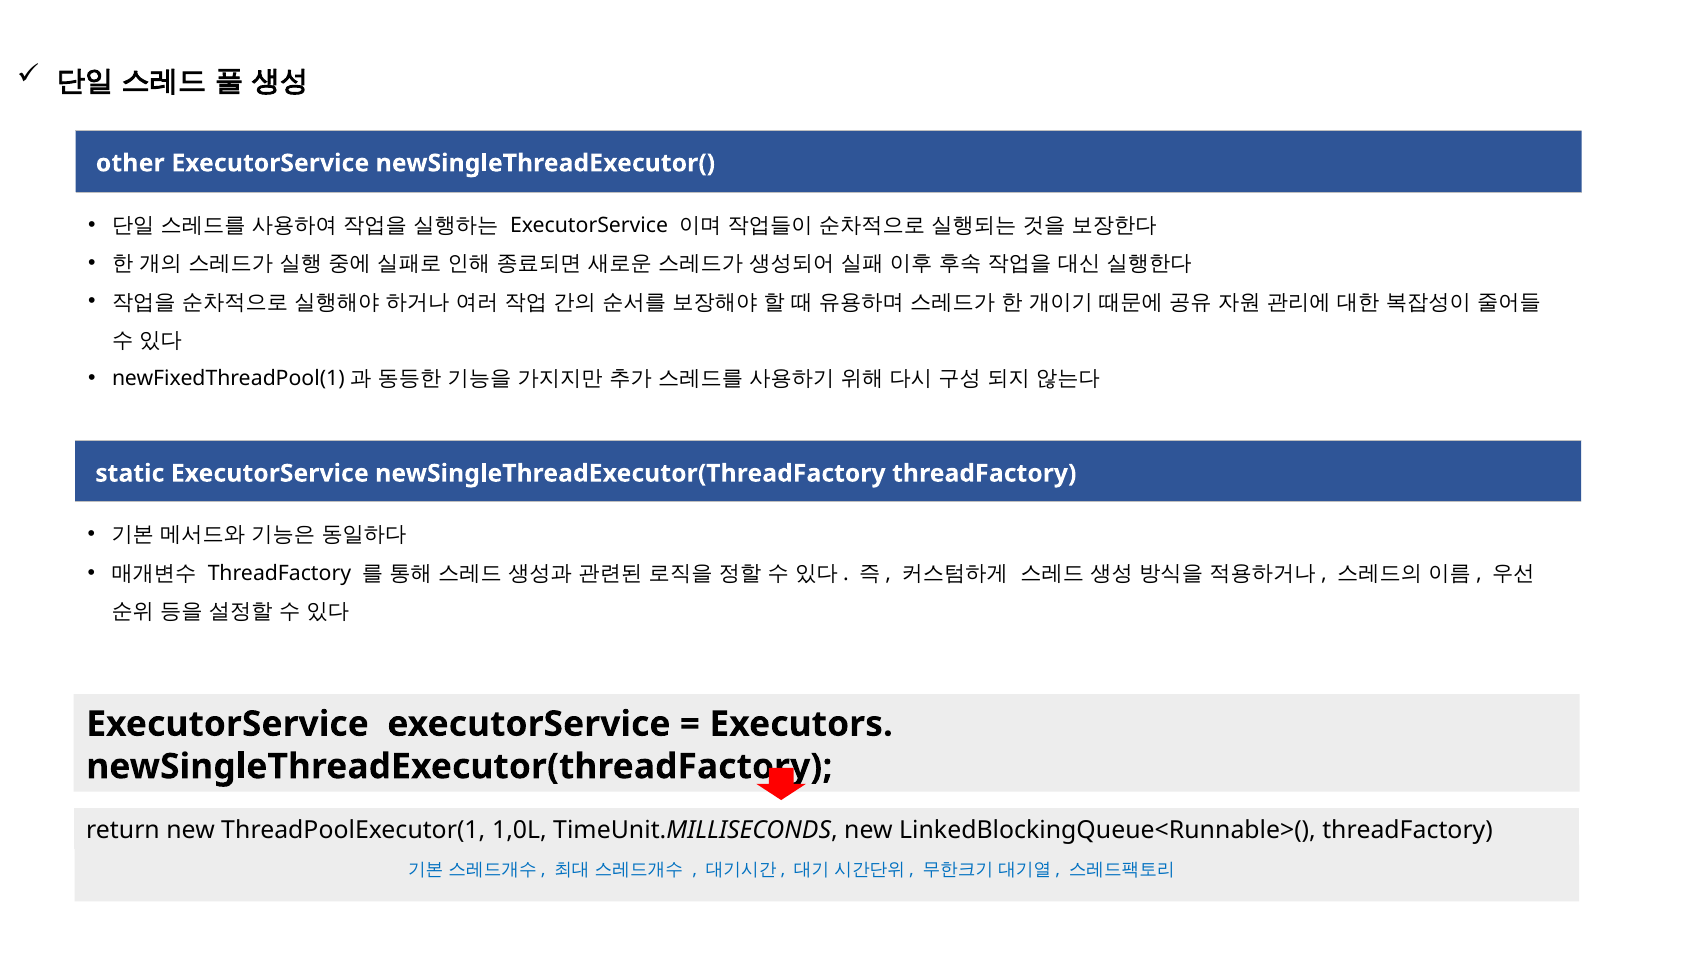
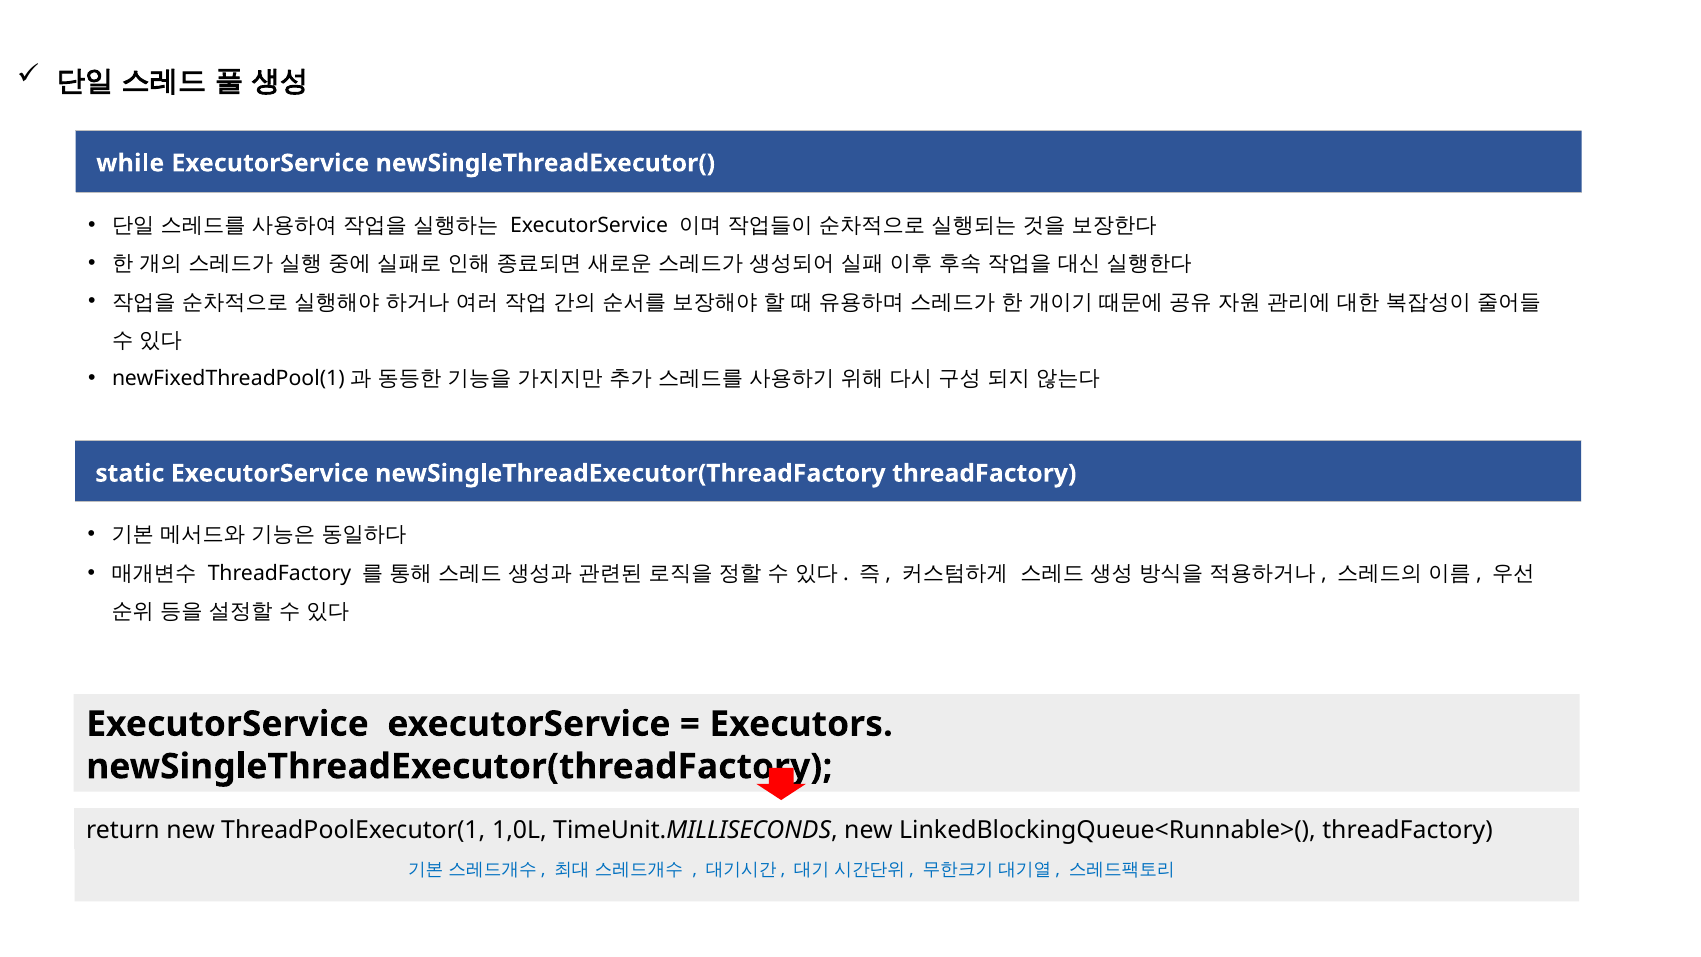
other: other -> while
